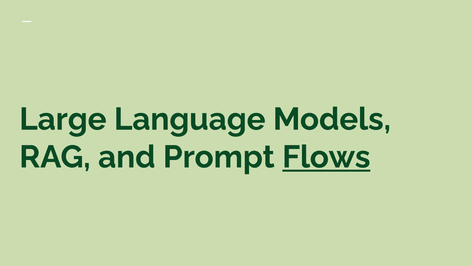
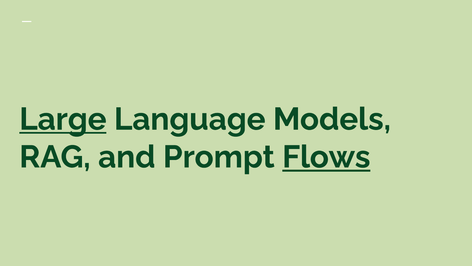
Large underline: none -> present
